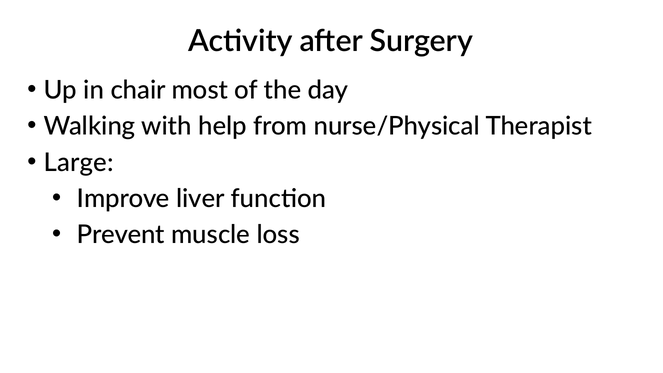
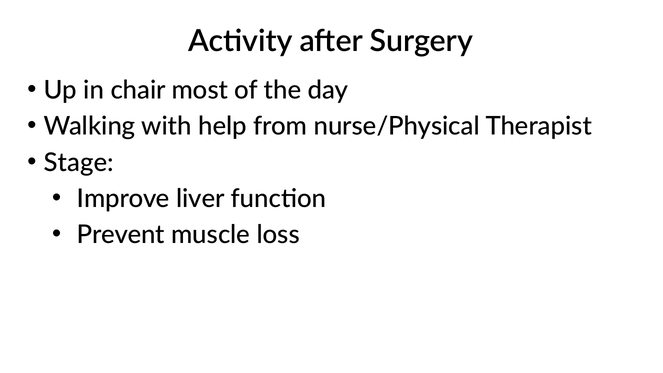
Large: Large -> Stage
